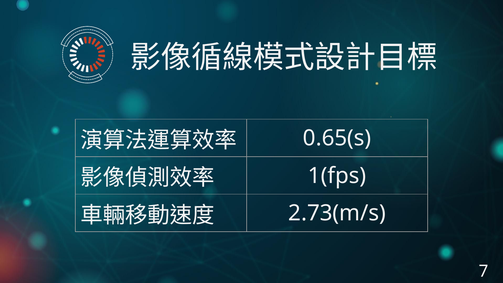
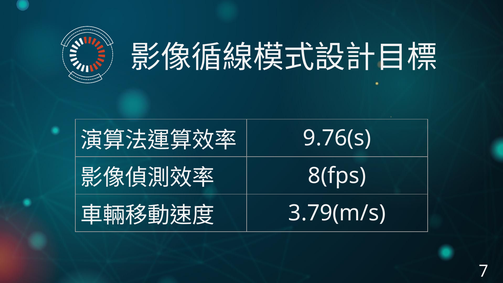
0.65(s: 0.65(s -> 9.76(s
1(fps: 1(fps -> 8(fps
2.73(m/s: 2.73(m/s -> 3.79(m/s
